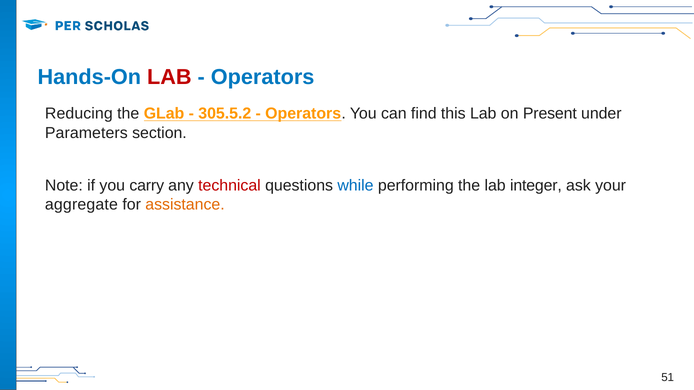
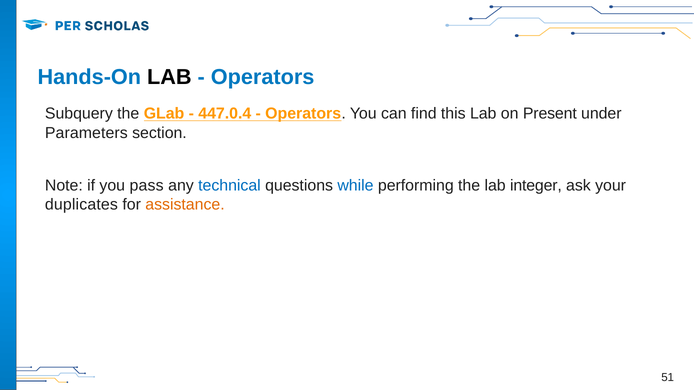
LAB at (169, 77) colour: red -> black
Reducing: Reducing -> Subquery
305.5.2: 305.5.2 -> 447.0.4
carry: carry -> pass
technical colour: red -> blue
aggregate: aggregate -> duplicates
